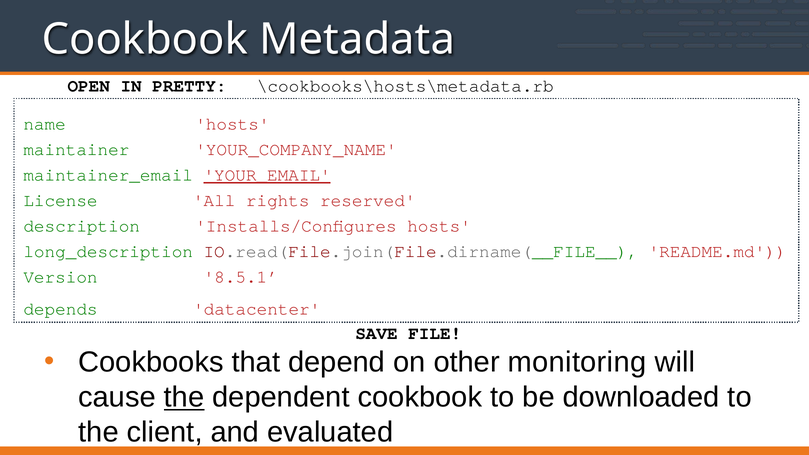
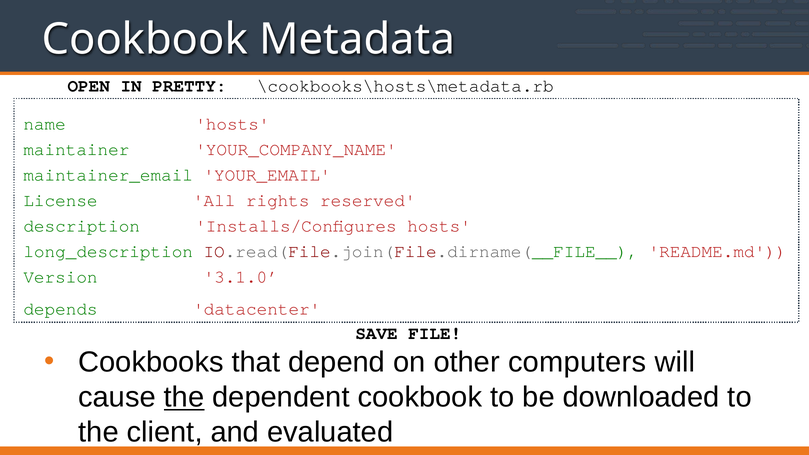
YOUR_EMAIL underline: present -> none
8.5.1: 8.5.1 -> 3.1.0
monitoring: monitoring -> computers
